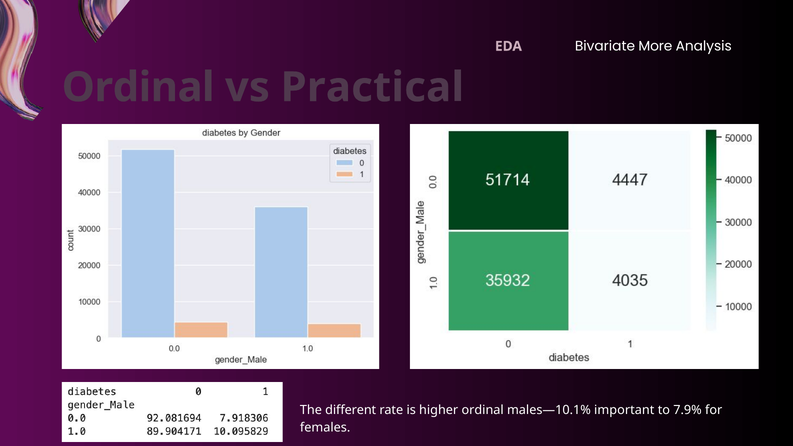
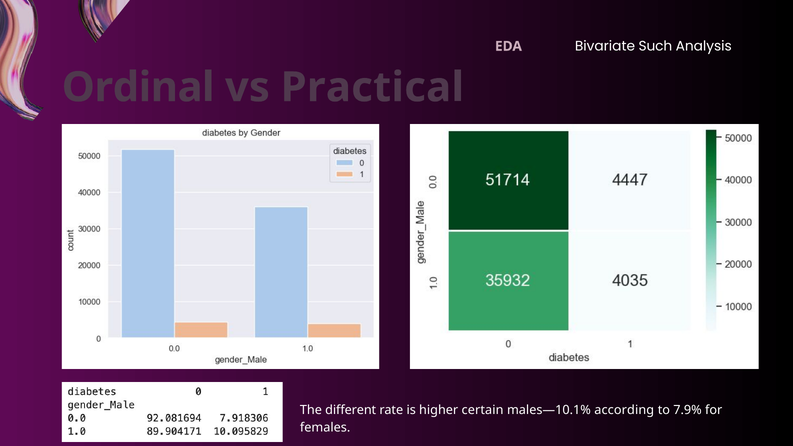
More: More -> Such
higher ordinal: ordinal -> certain
important: important -> according
